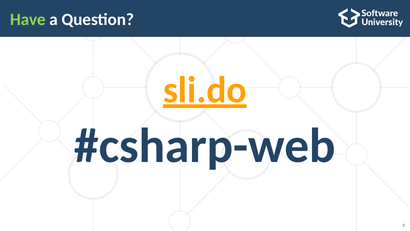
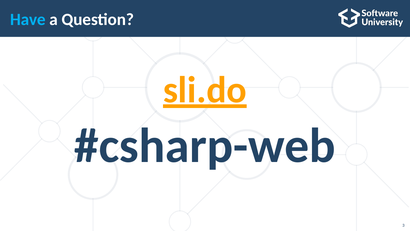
Have colour: light green -> light blue
